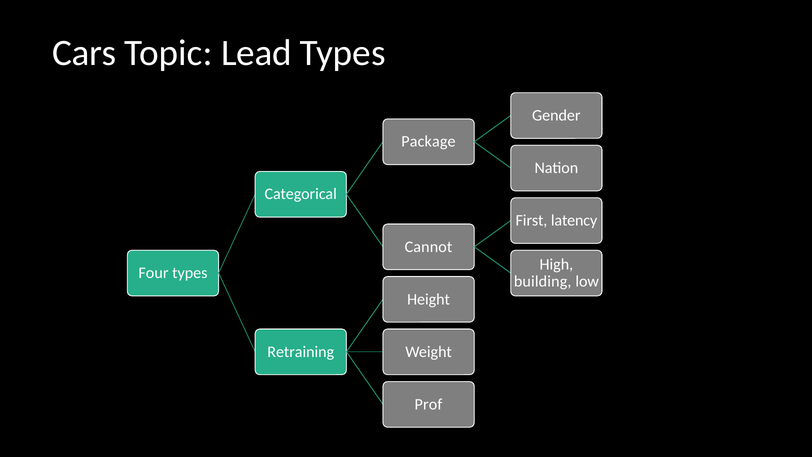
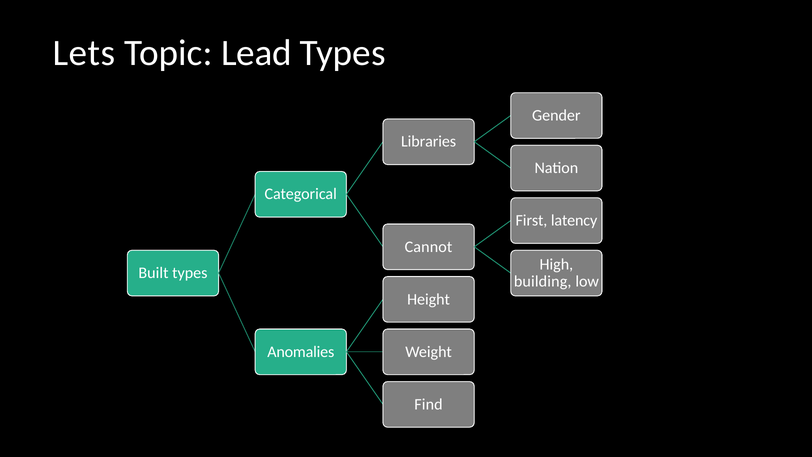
Cars: Cars -> Lets
Package: Package -> Libraries
Four: Four -> Built
Retraining: Retraining -> Anomalies
Prof: Prof -> Find
